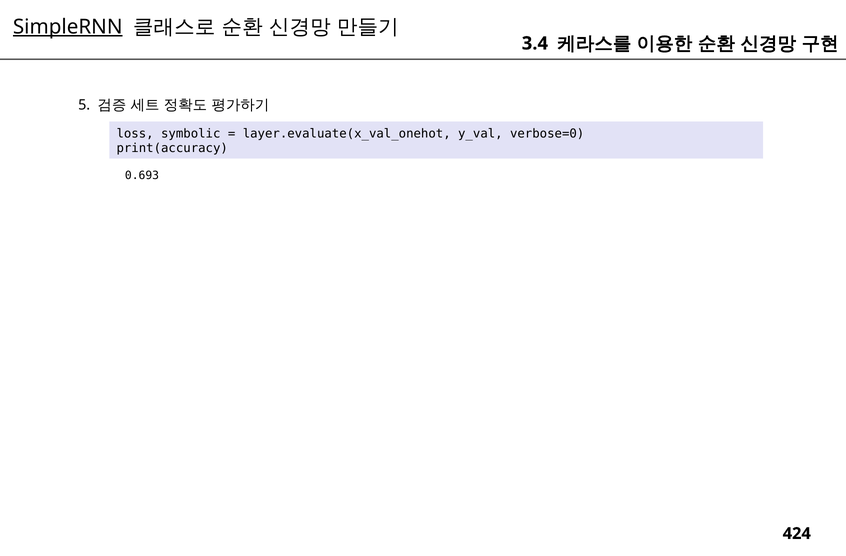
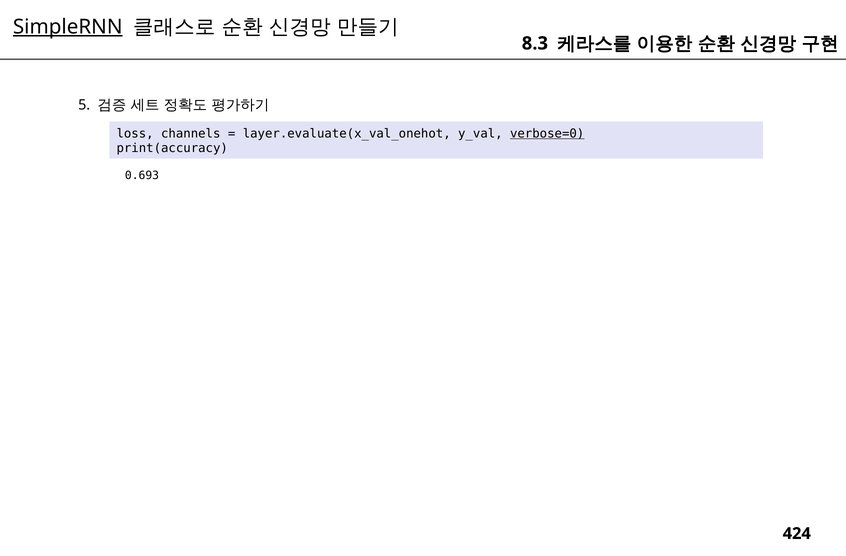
3.4: 3.4 -> 8.3
symbolic: symbolic -> channels
verbose=0 underline: none -> present
